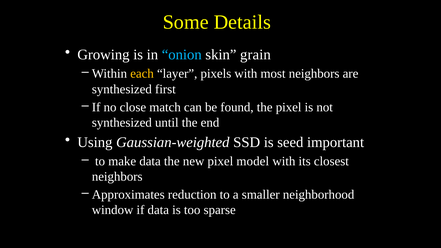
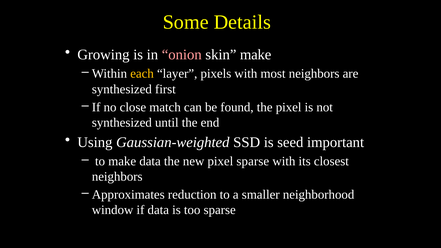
onion colour: light blue -> pink
skin grain: grain -> make
pixel model: model -> sparse
